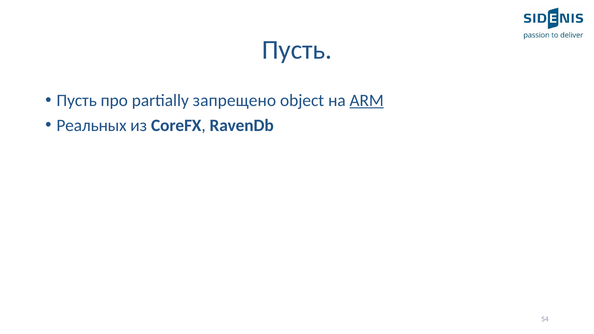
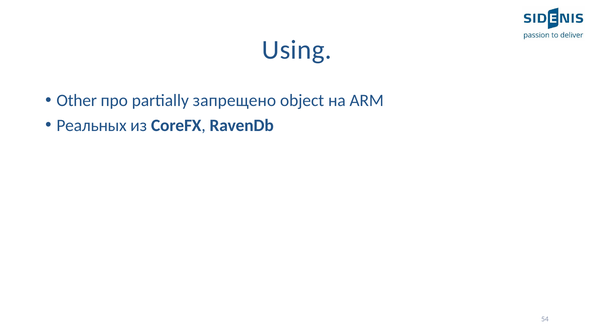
Пусть at (297, 50): Пусть -> Using
Пусть at (77, 100): Пусть -> Other
ARM underline: present -> none
